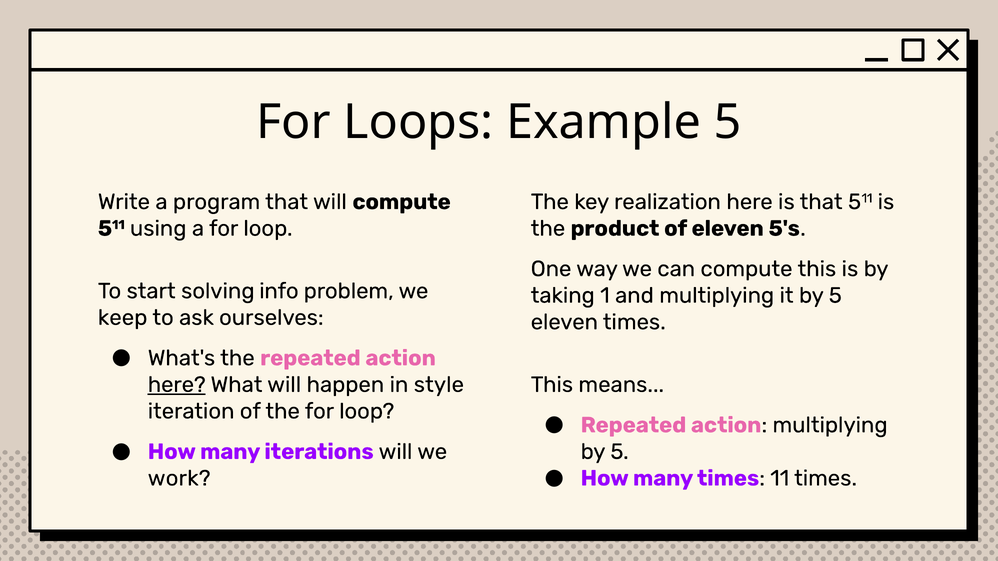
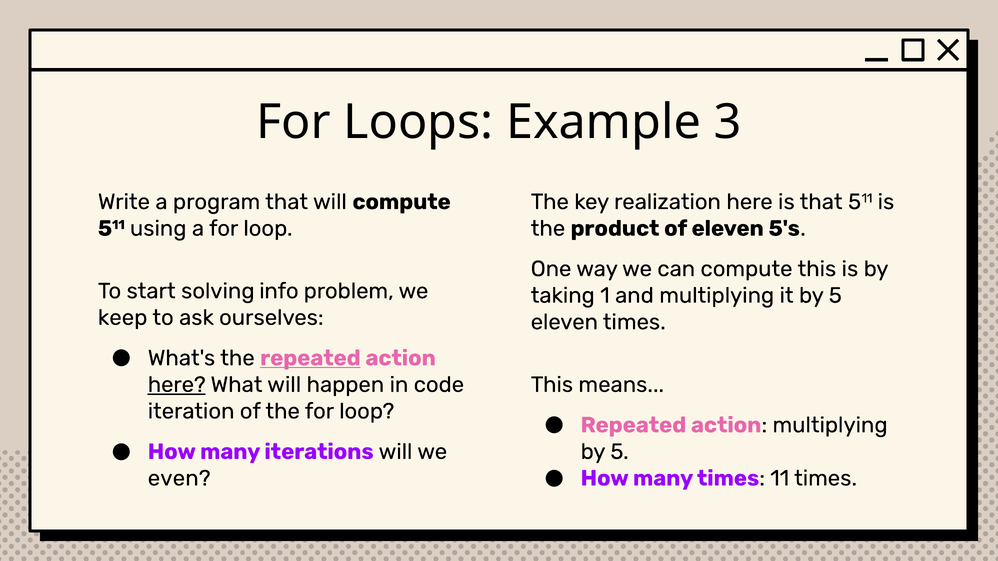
Example 5: 5 -> 3
repeated at (310, 358) underline: none -> present
style: style -> code
work: work -> even
